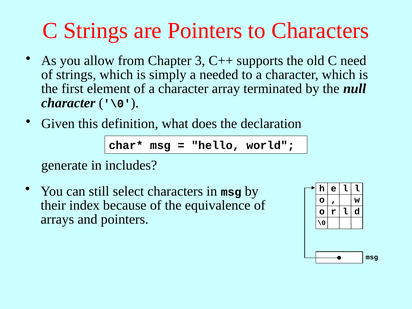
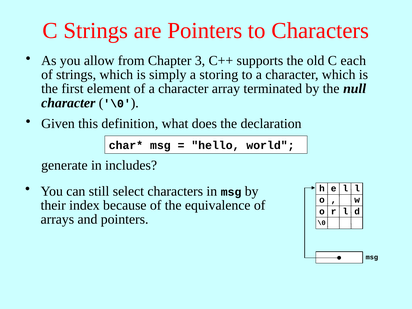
need: need -> each
needed: needed -> storing
